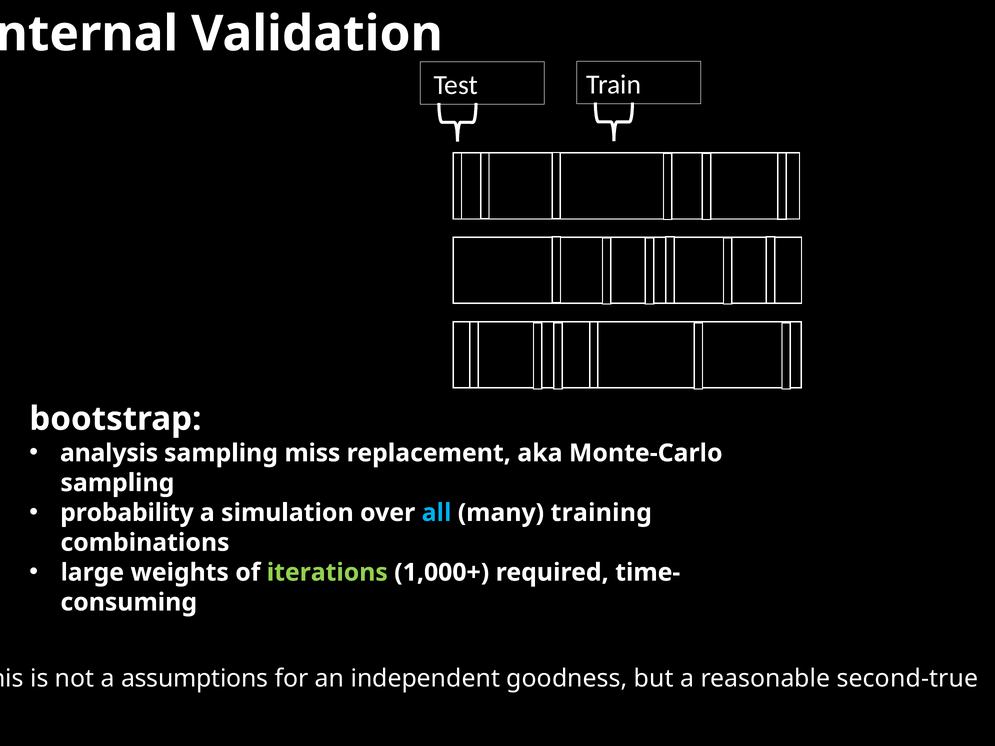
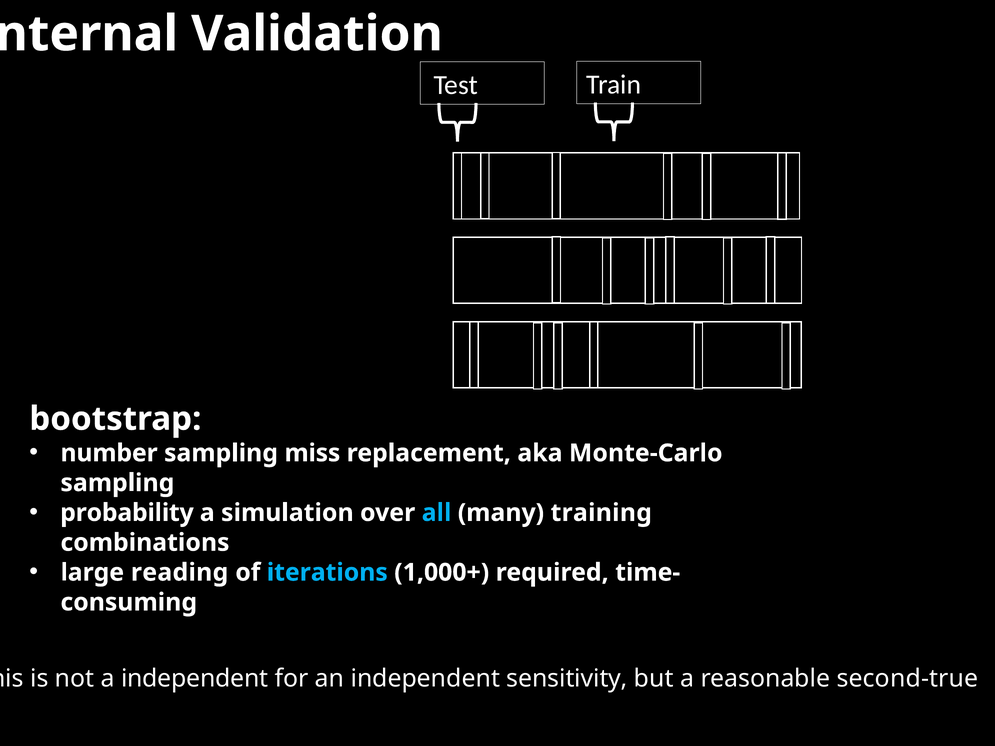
analysis: analysis -> number
weights: weights -> reading
iterations colour: light green -> light blue
a assumptions: assumptions -> independent
goodness: goodness -> sensitivity
